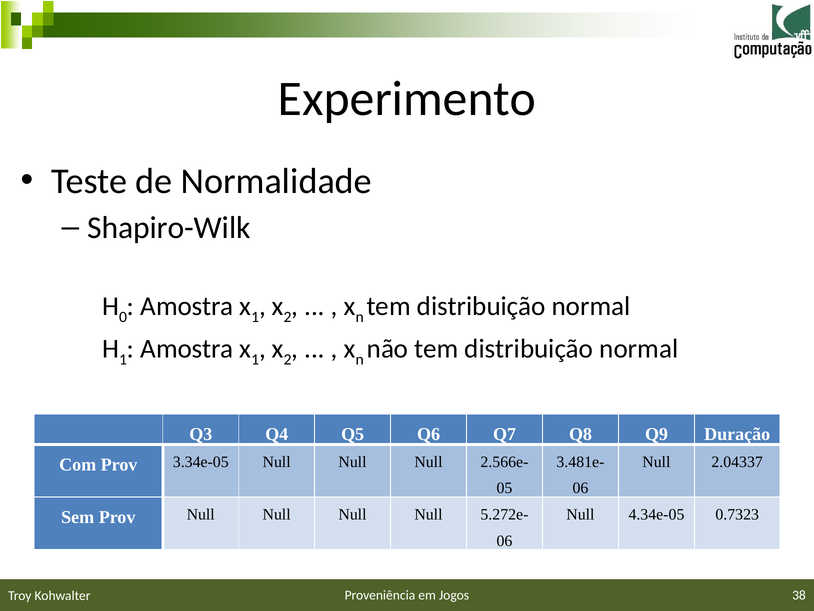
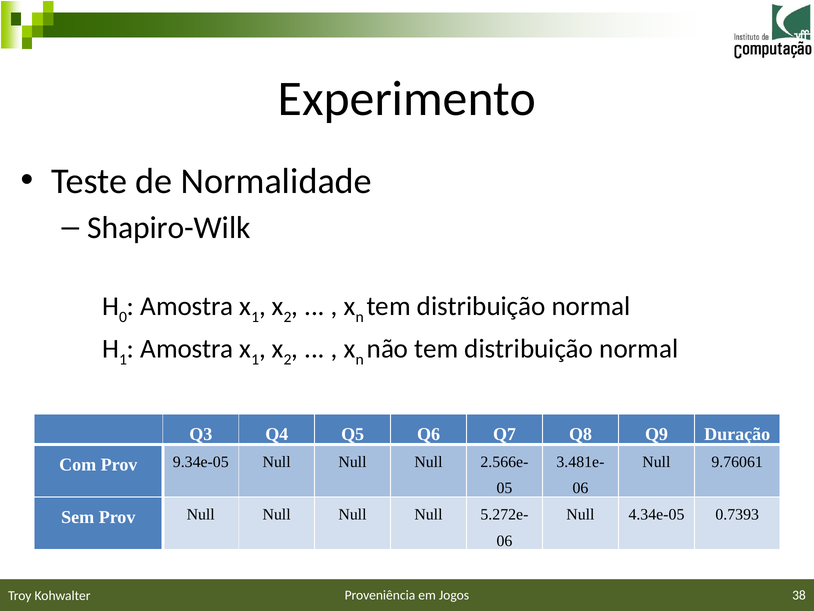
2.04337: 2.04337 -> 9.76061
3.34e-05: 3.34e-05 -> 9.34e-05
0.7323: 0.7323 -> 0.7393
